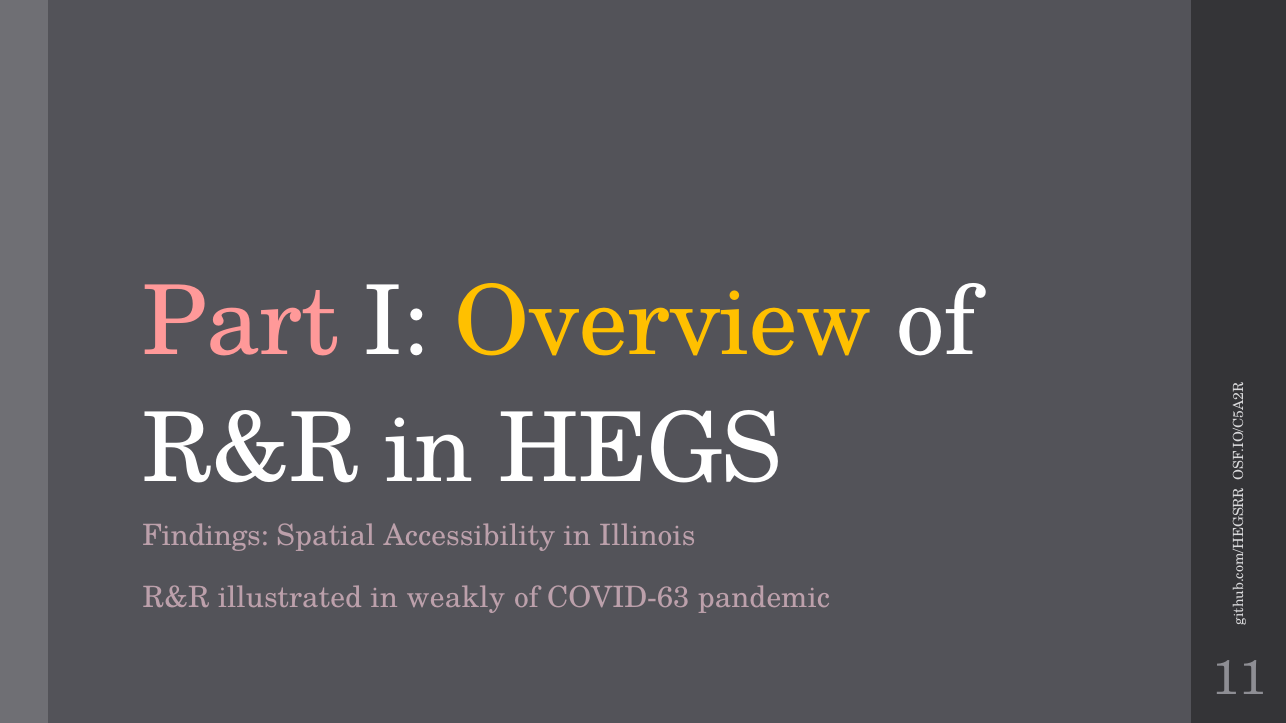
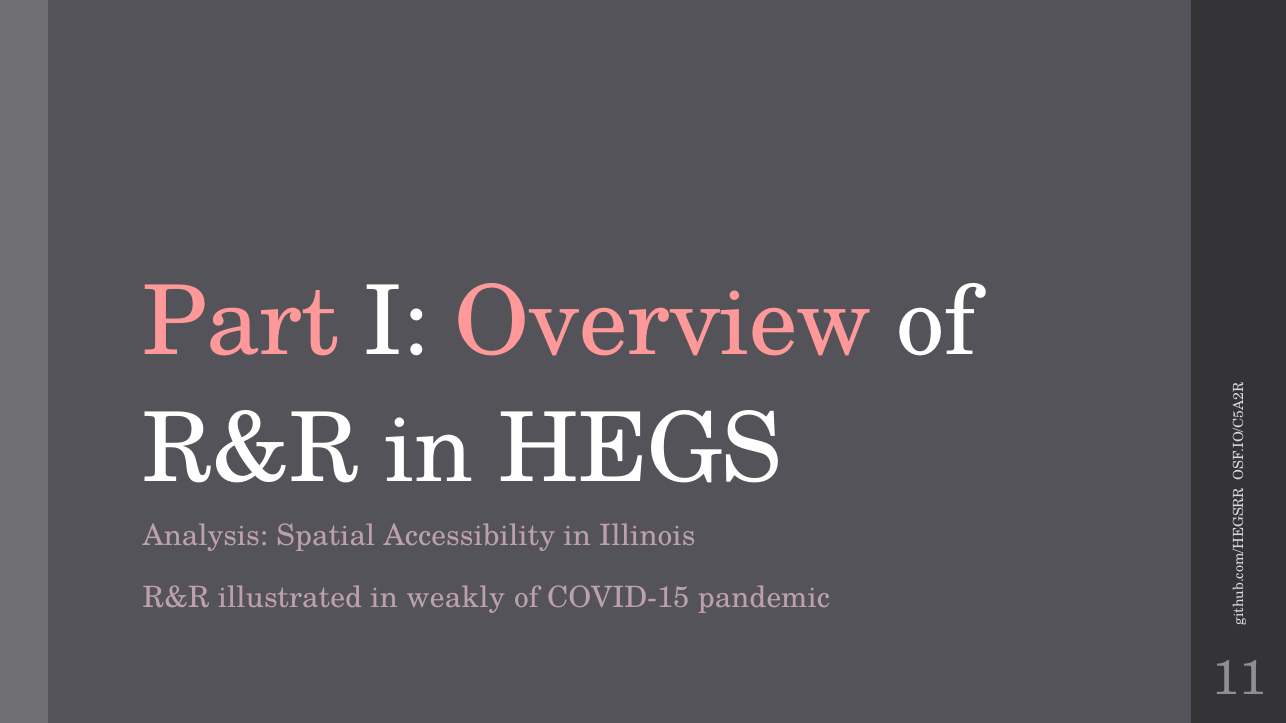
Overview colour: yellow -> pink
Findings: Findings -> Analysis
COVID-63: COVID-63 -> COVID-15
